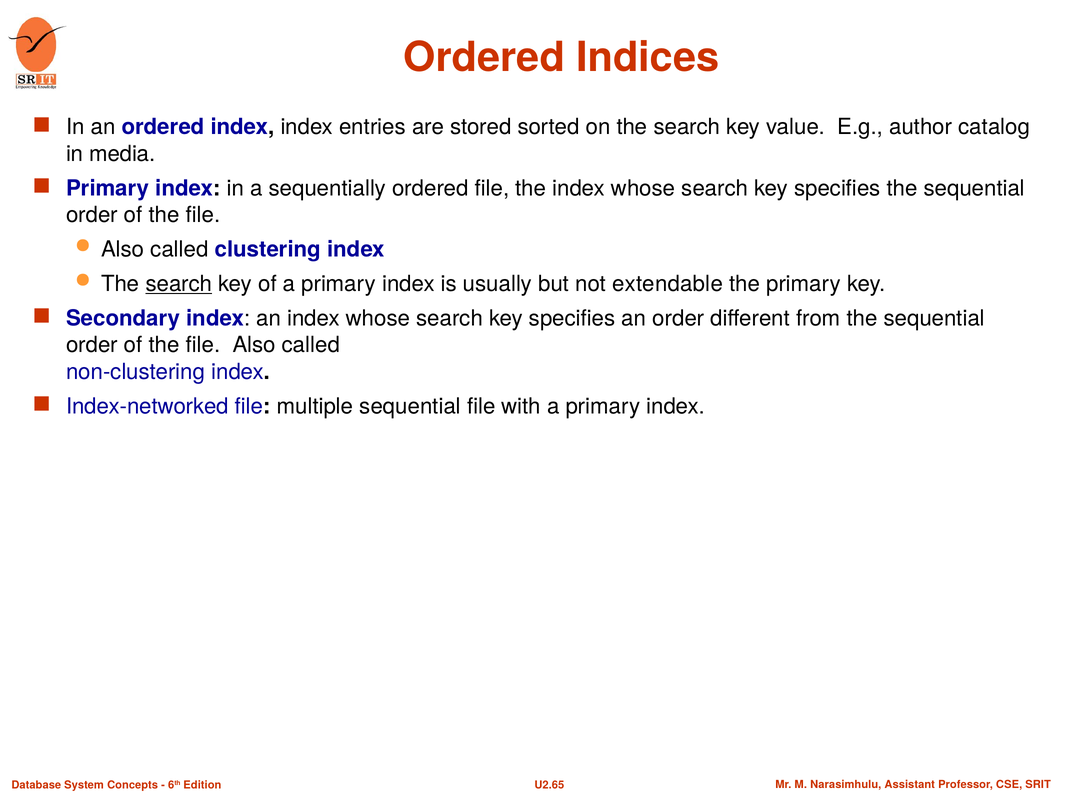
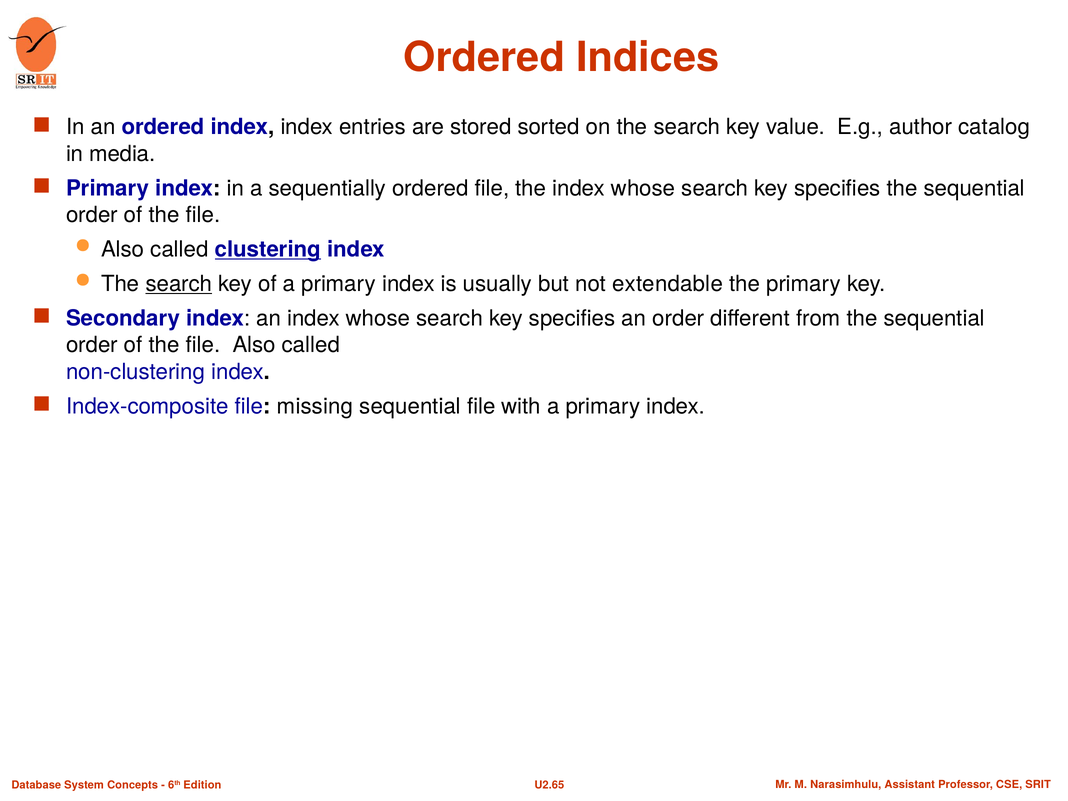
clustering underline: none -> present
Index-networked: Index-networked -> Index-composite
multiple: multiple -> missing
